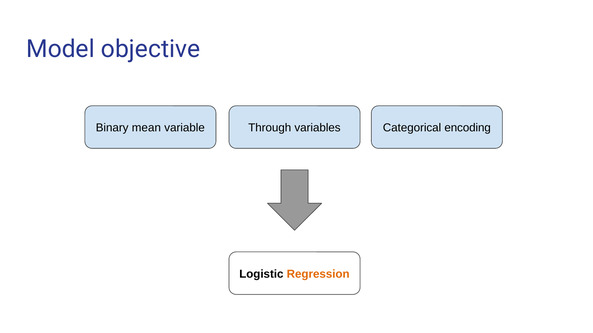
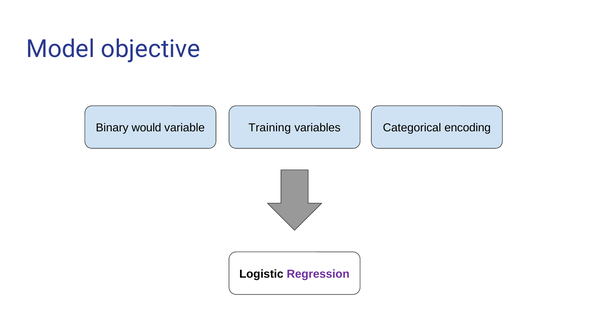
mean: mean -> would
Through: Through -> Training
Regression colour: orange -> purple
